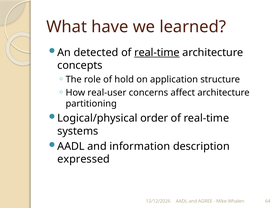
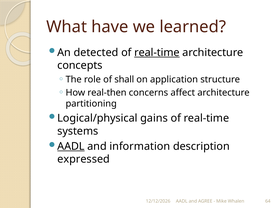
hold: hold -> shall
real-user: real-user -> real-then
order: order -> gains
AADL at (71, 146) underline: none -> present
